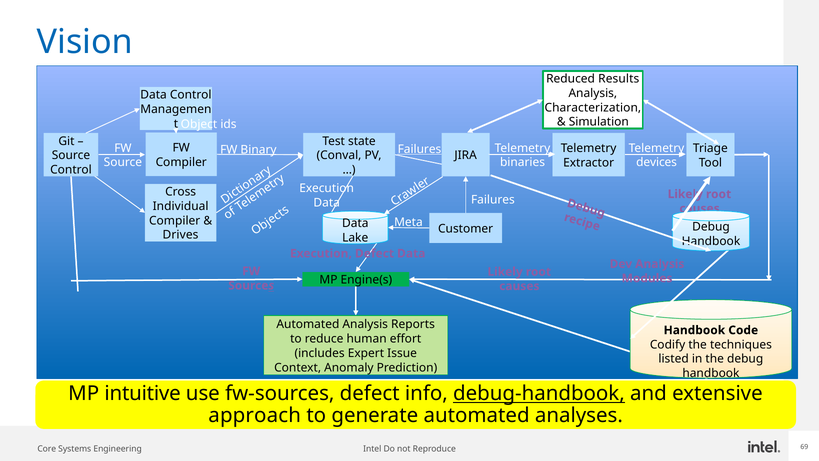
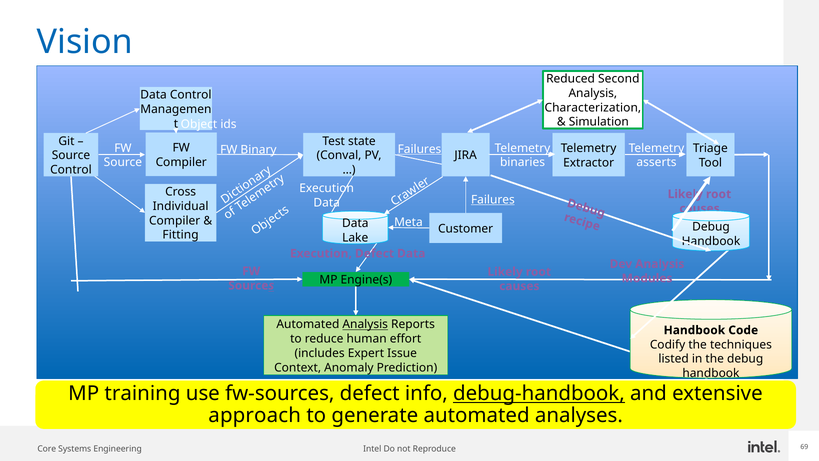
Results: Results -> Second
devices: devices -> asserts
Failures at (493, 199) underline: none -> present
Drives: Drives -> Fitting
Analysis at (365, 324) underline: none -> present
intuitive: intuitive -> training
